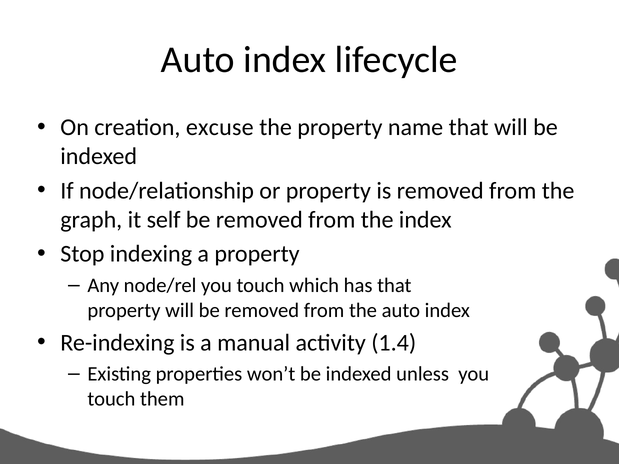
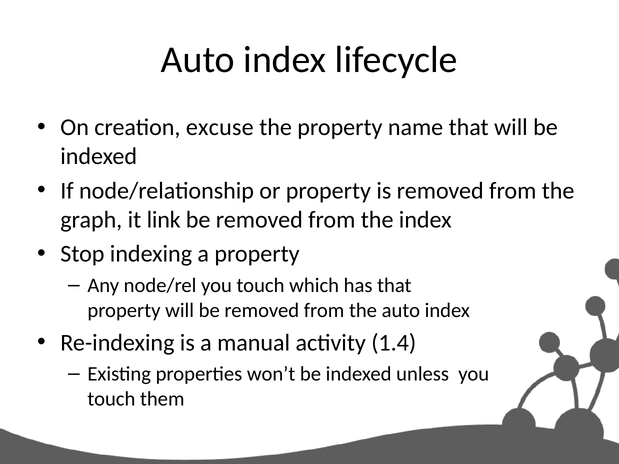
self: self -> link
